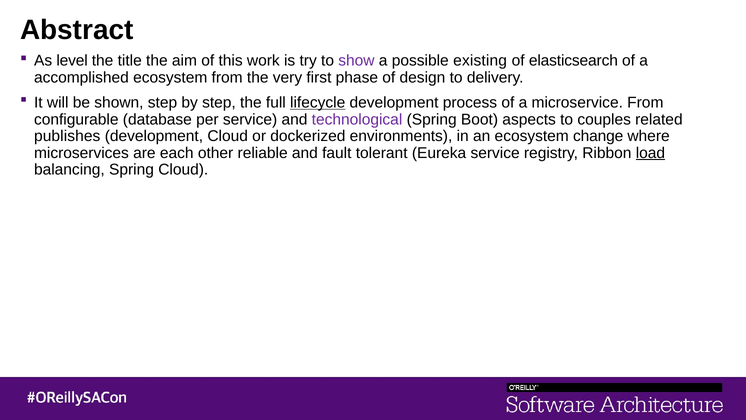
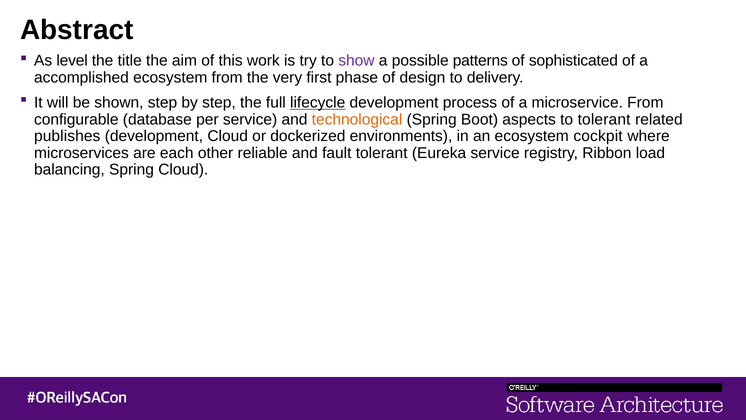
existing: existing -> patterns
elasticsearch: elasticsearch -> sophisticated
technological colour: purple -> orange
to couples: couples -> tolerant
change: change -> cockpit
load underline: present -> none
